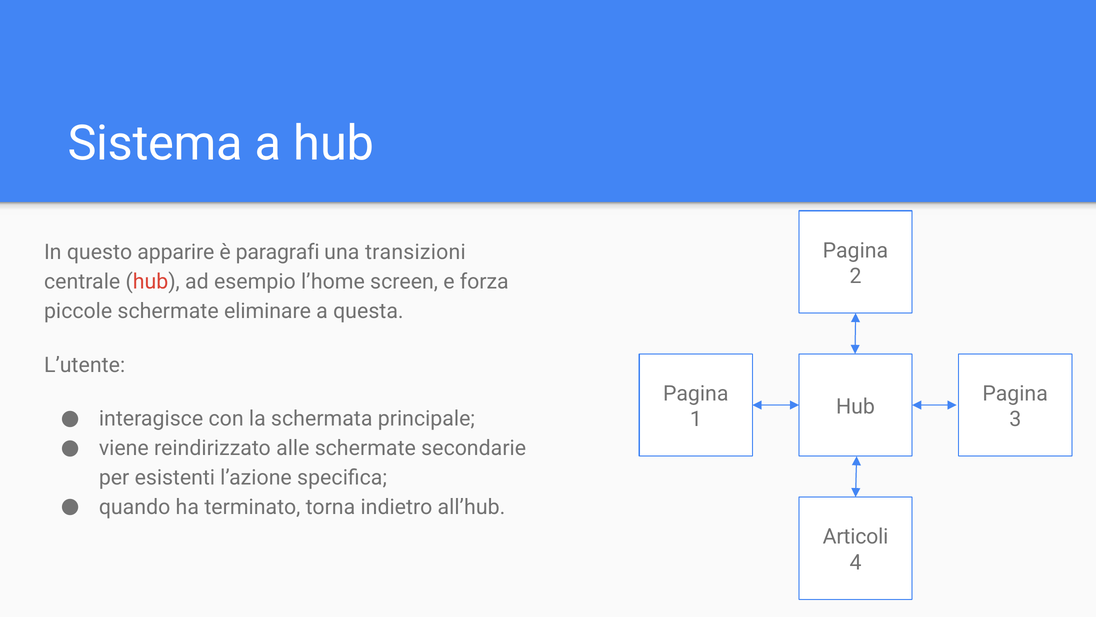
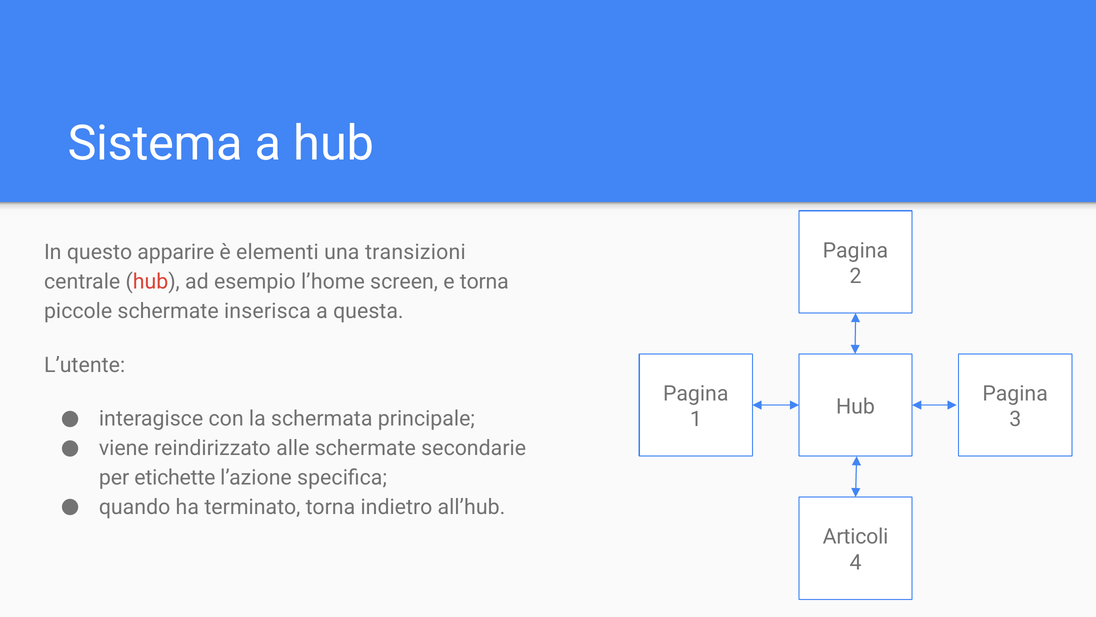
paragrafi: paragrafi -> elementi
e forza: forza -> torna
eliminare: eliminare -> inserisca
esistenti: esistenti -> etichette
